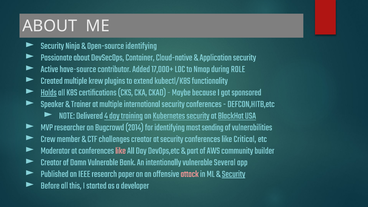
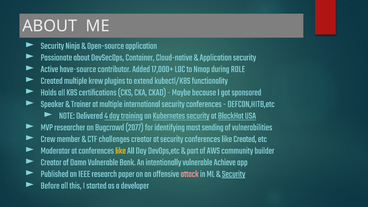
Open-source identifying: identifying -> application
Holds underline: present -> none
2014: 2014 -> 2077
like Critical: Critical -> Created
like at (121, 150) colour: pink -> yellow
Several: Several -> Achieve
